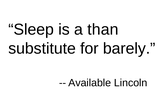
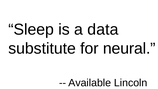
than: than -> data
barely: barely -> neural
